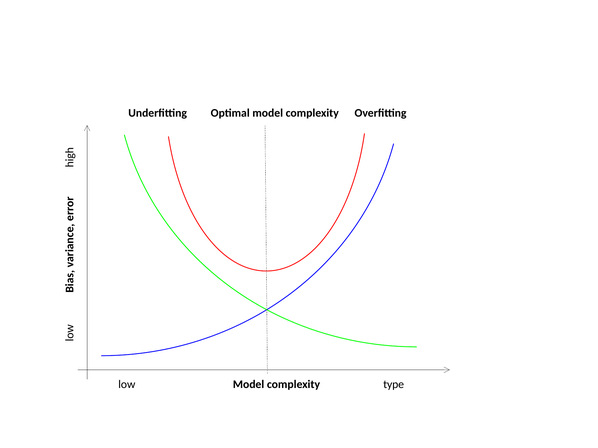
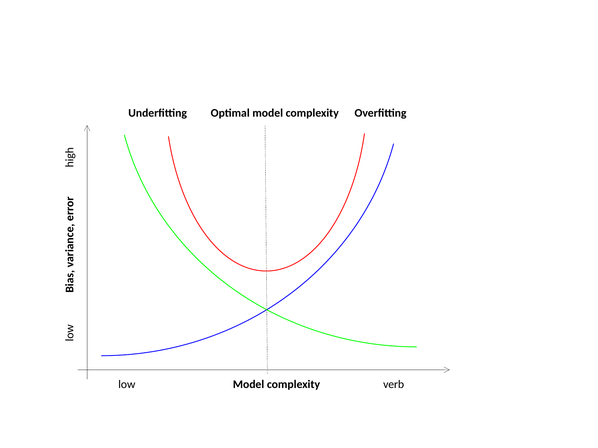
type: type -> verb
